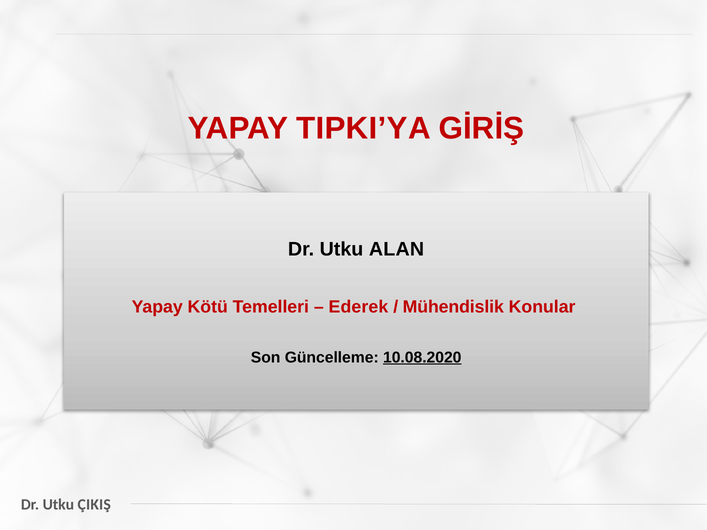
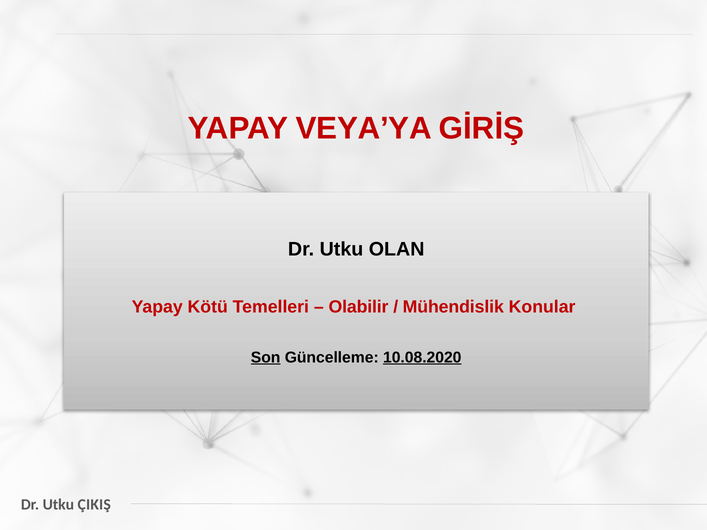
TIPKI’YA: TIPKI’YA -> VEYA’YA
ALAN: ALAN -> OLAN
Ederek: Ederek -> Olabilir
Son underline: none -> present
